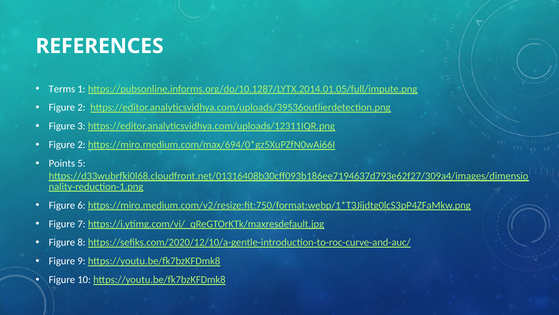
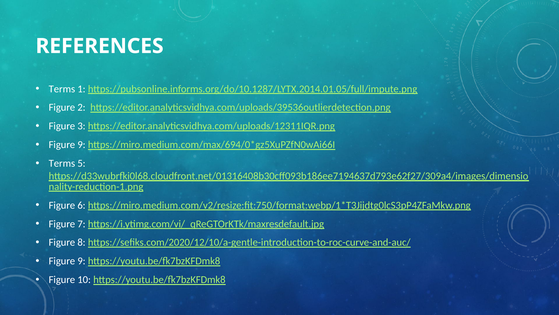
2 at (81, 145): 2 -> 9
Points at (62, 163): Points -> Terms
